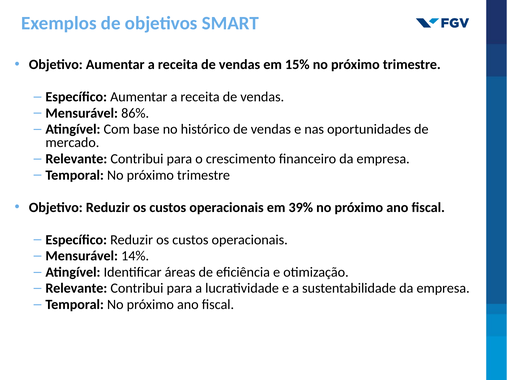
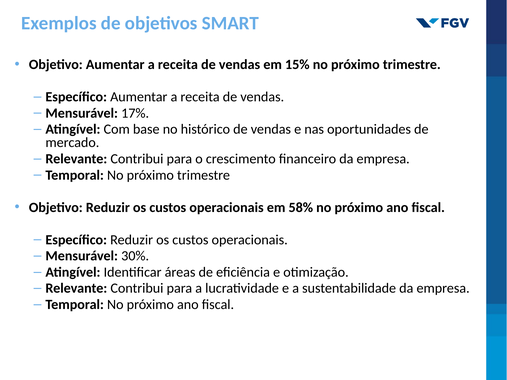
86%: 86% -> 17%
39%: 39% -> 58%
14%: 14% -> 30%
